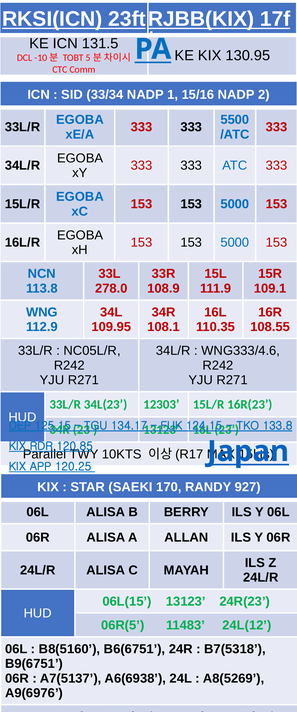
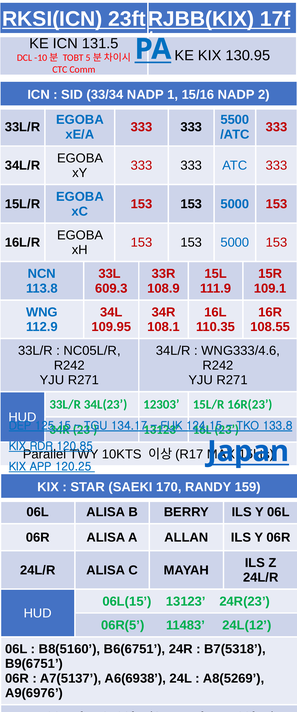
278.0: 278.0 -> 609.3
927: 927 -> 159
